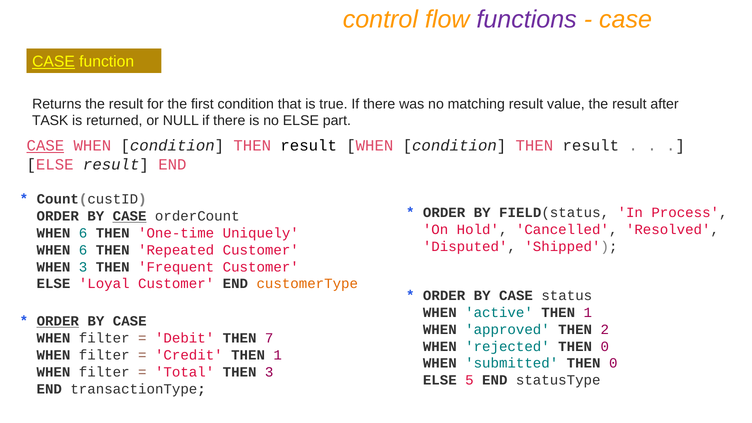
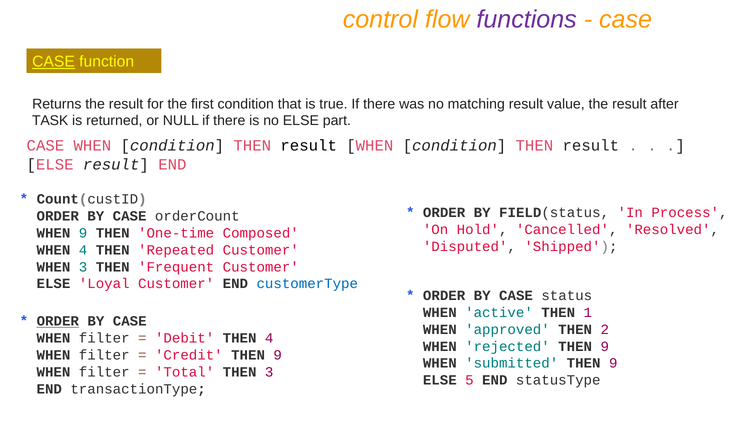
CASE at (45, 146) underline: present -> none
CASE at (130, 216) underline: present -> none
6 at (83, 233): 6 -> 9
Uniquely: Uniquely -> Composed
6 at (83, 250): 6 -> 4
customerType colour: orange -> blue
THEN 7: 7 -> 4
rejected THEN 0: 0 -> 9
Credit THEN 1: 1 -> 9
submitted THEN 0: 0 -> 9
